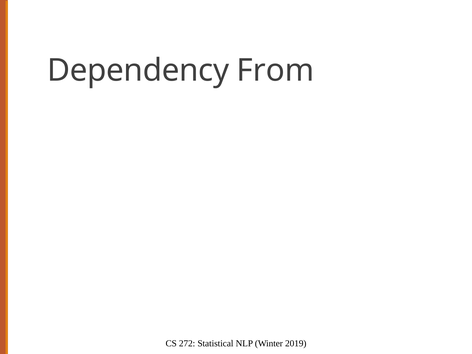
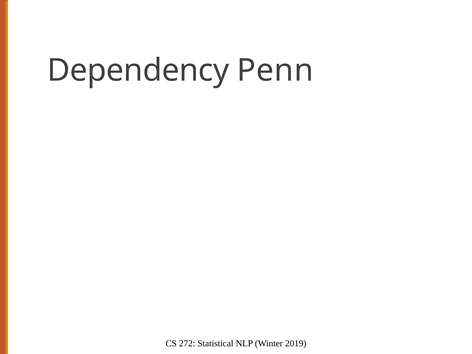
From: From -> Penn
